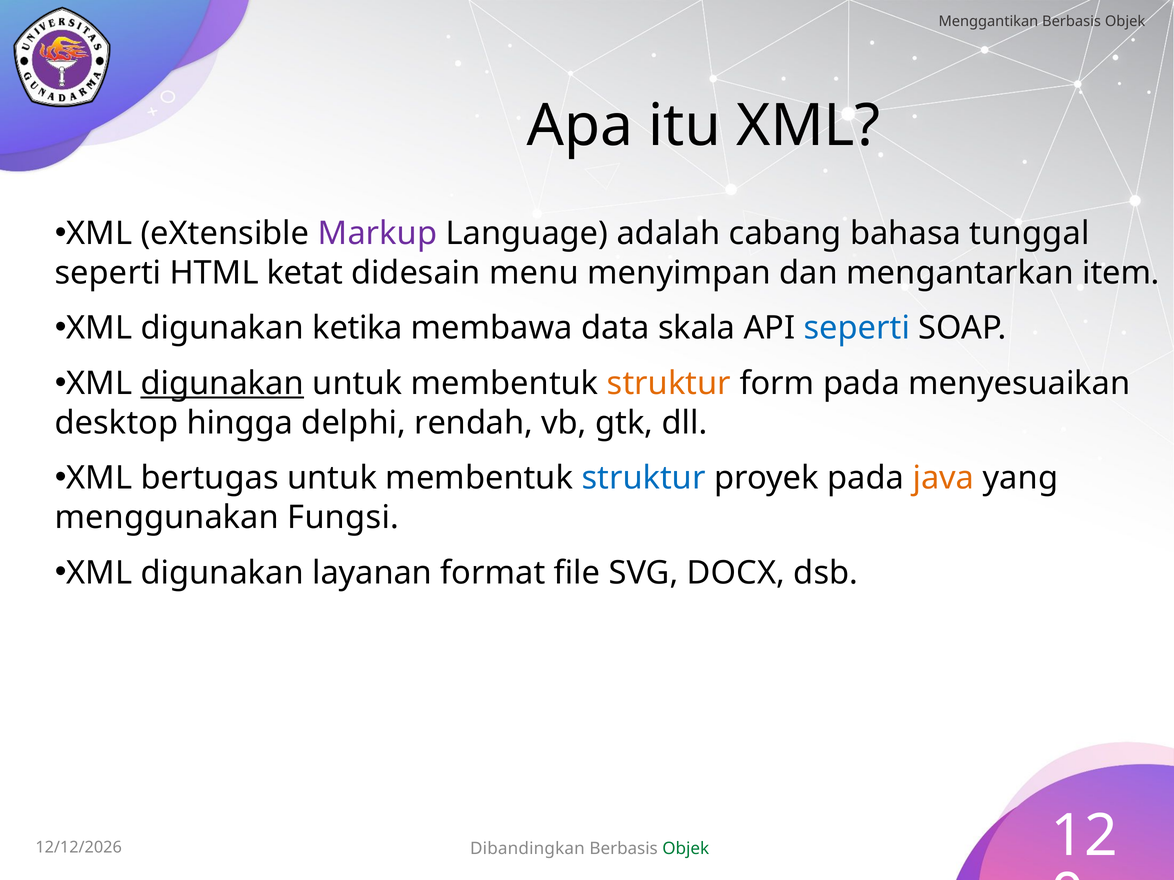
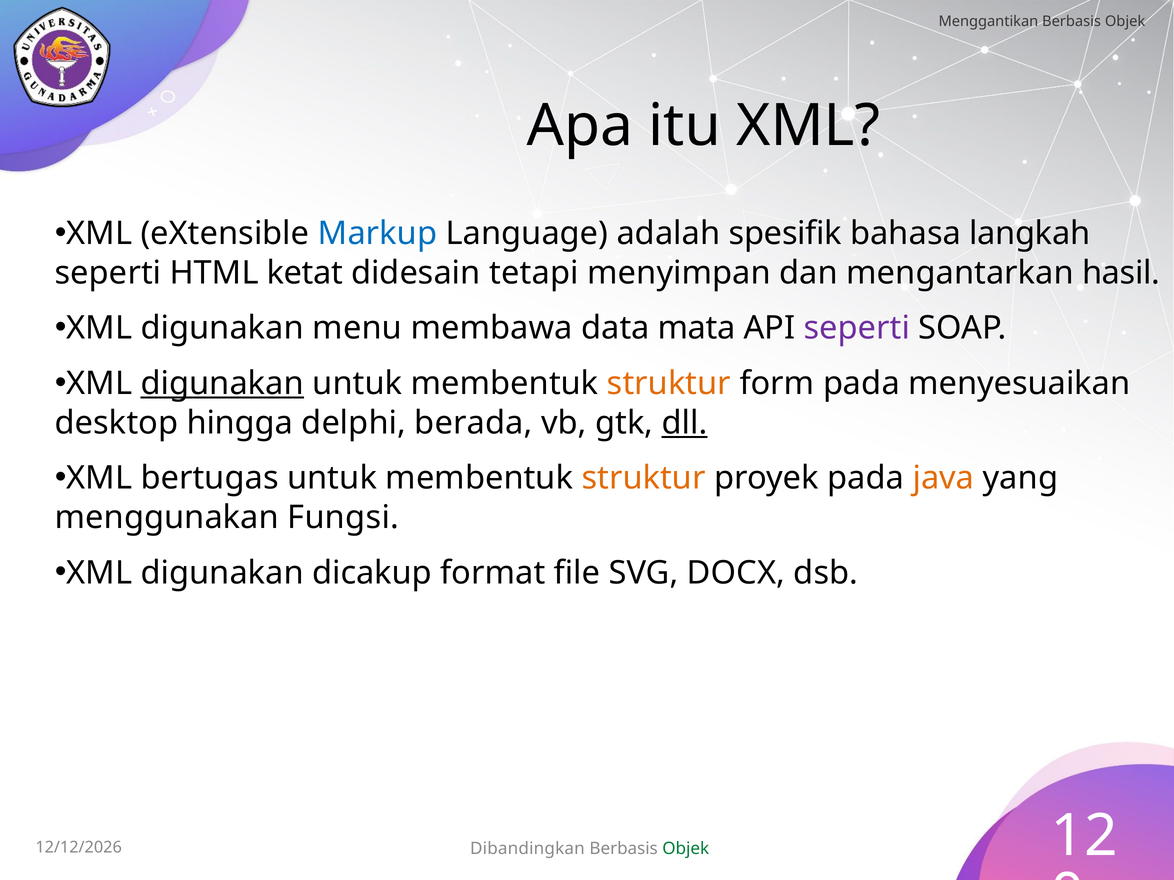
Markup colour: purple -> blue
cabang: cabang -> spesifik
tunggal: tunggal -> langkah
menu: menu -> tetapi
item: item -> hasil
ketika: ketika -> menu
skala: skala -> mata
seperti at (857, 328) colour: blue -> purple
rendah: rendah -> berada
dll underline: none -> present
struktur at (644, 478) colour: blue -> orange
layanan: layanan -> dicakup
